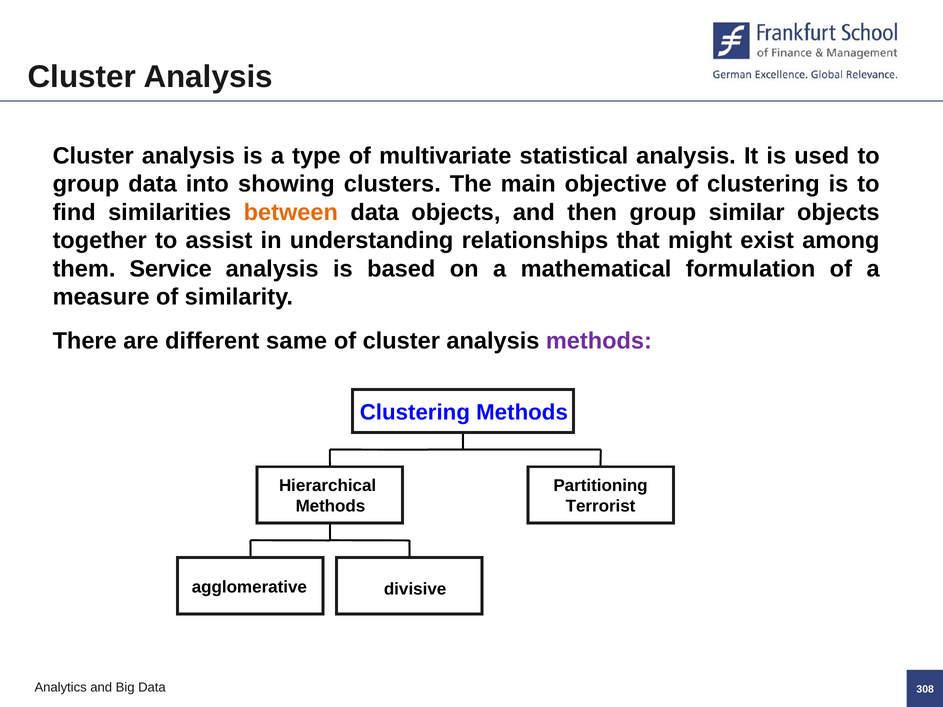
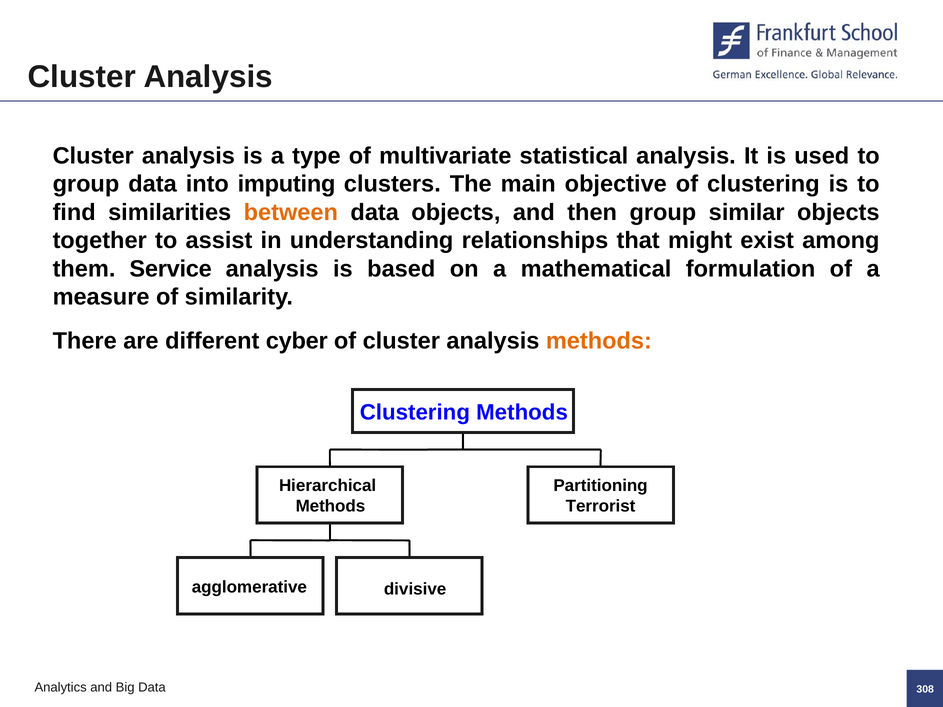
showing: showing -> imputing
same: same -> cyber
methods at (599, 341) colour: purple -> orange
